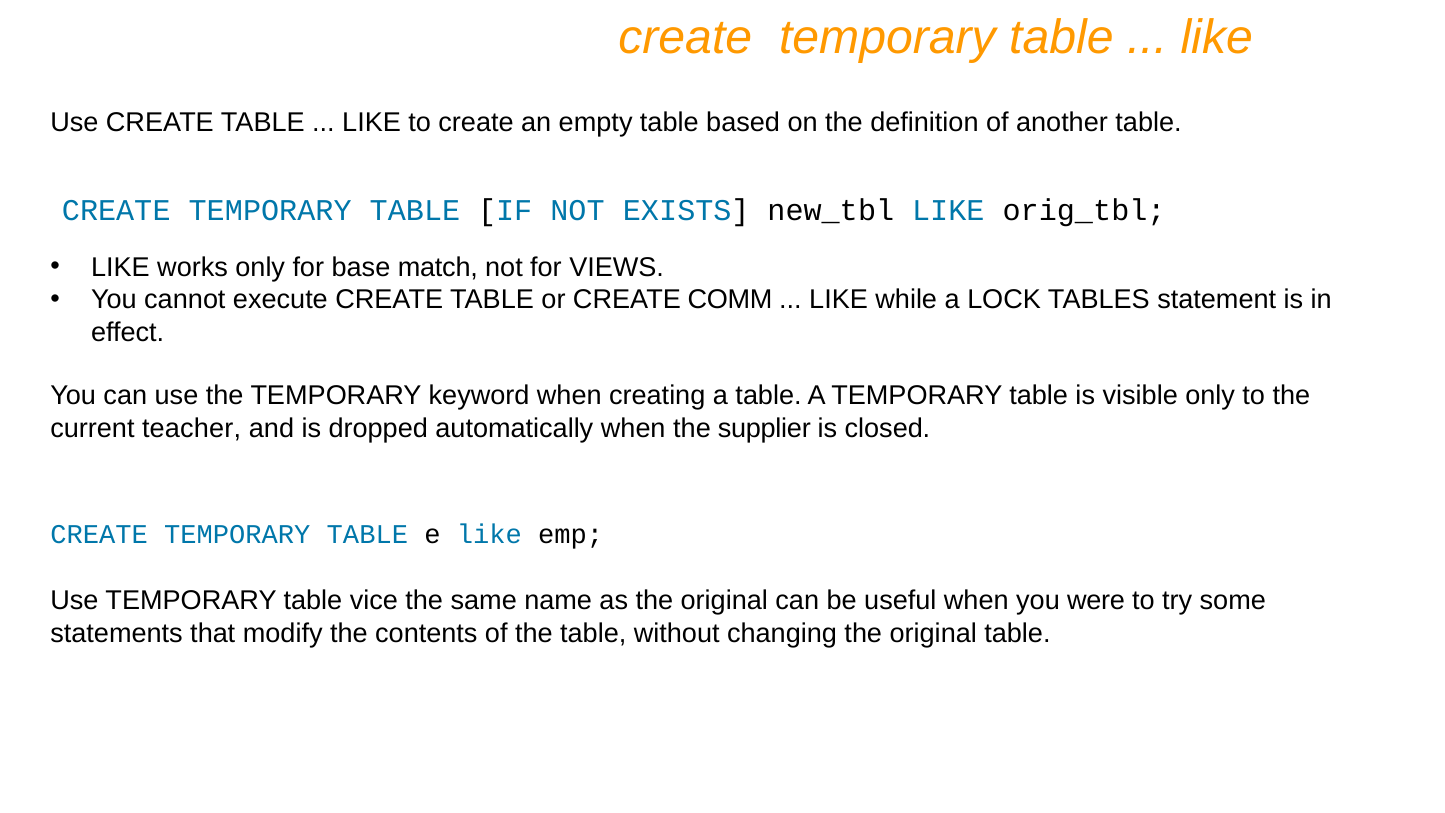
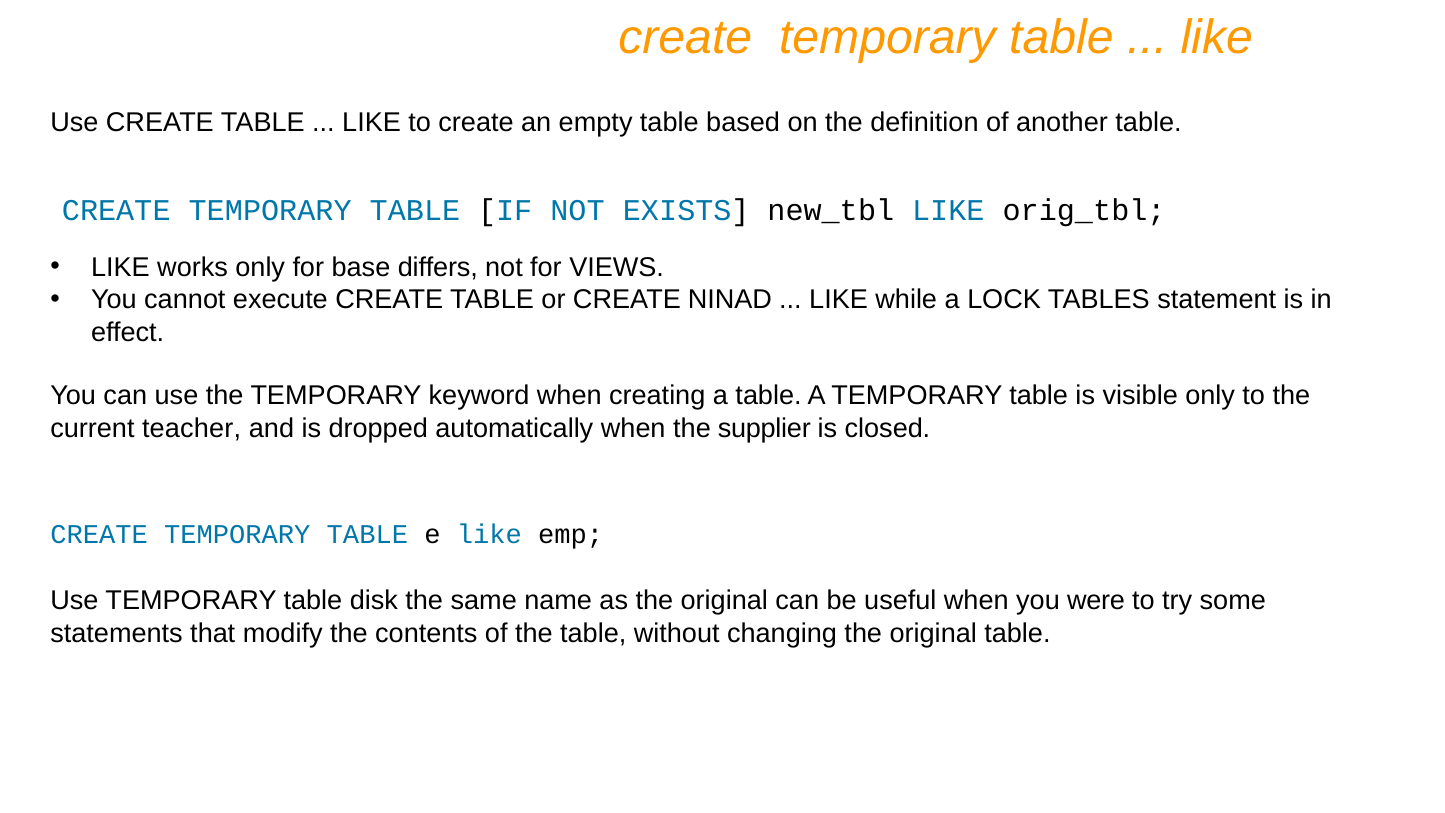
match: match -> differs
COMM: COMM -> NINAD
vice: vice -> disk
